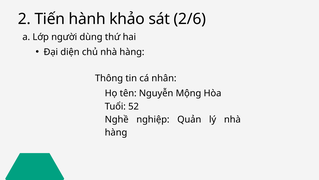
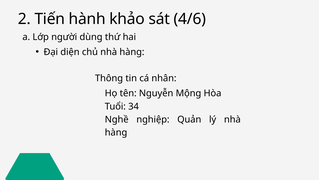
2/6: 2/6 -> 4/6
52: 52 -> 34
